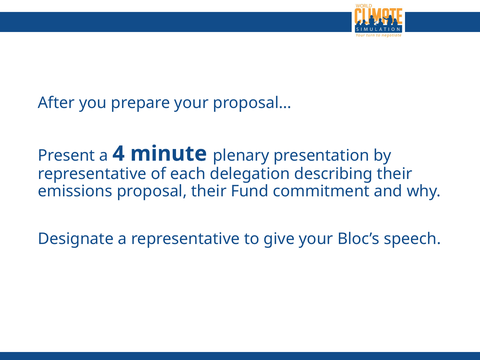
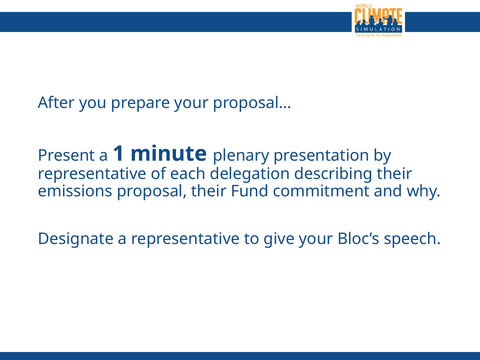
4: 4 -> 1
